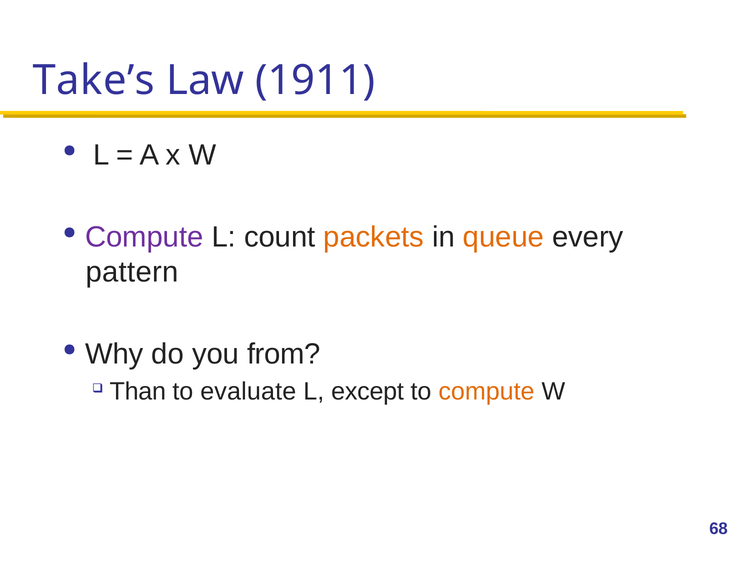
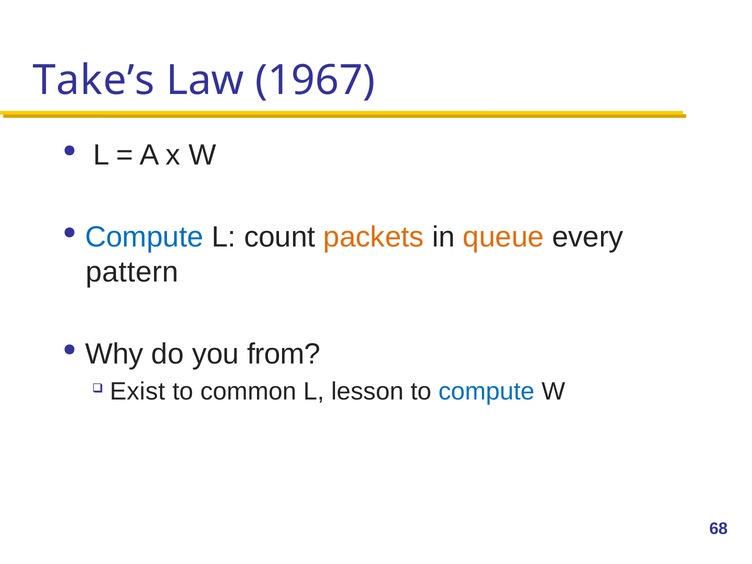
1911: 1911 -> 1967
Compute at (144, 237) colour: purple -> blue
Than: Than -> Exist
evaluate: evaluate -> common
except: except -> lesson
compute at (486, 391) colour: orange -> blue
